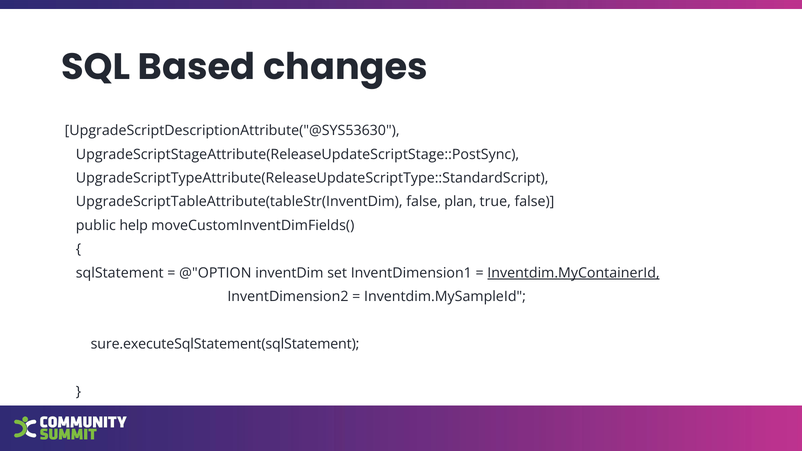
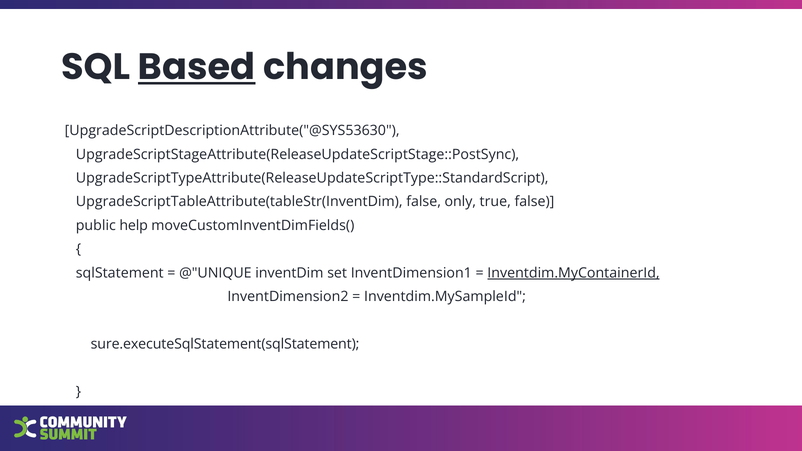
Based underline: none -> present
plan: plan -> only
@"OPTION: @"OPTION -> @"UNIQUE
